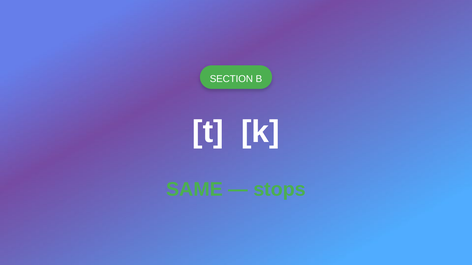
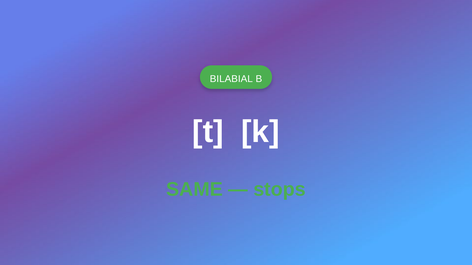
SECTION: SECTION -> BILABIAL
